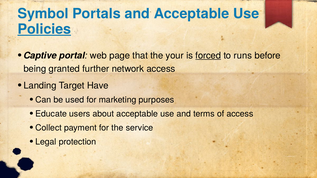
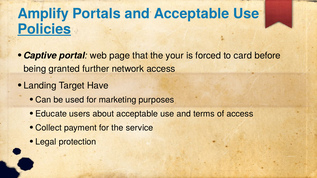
Symbol: Symbol -> Amplify
forced underline: present -> none
runs: runs -> card
